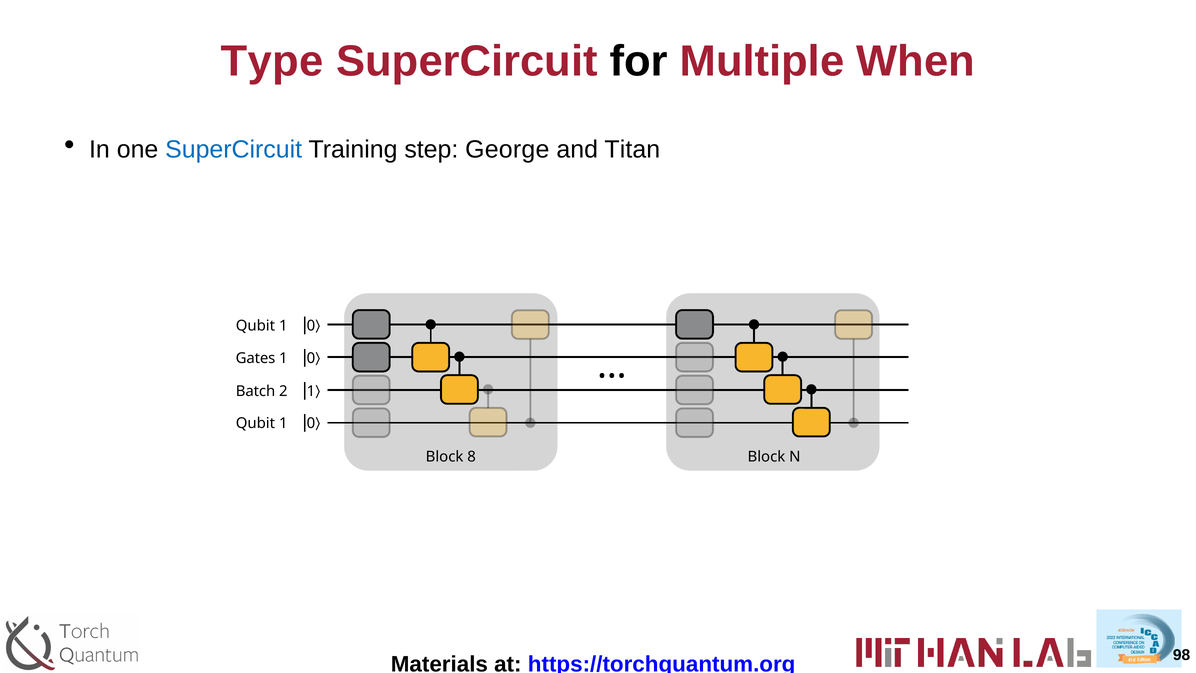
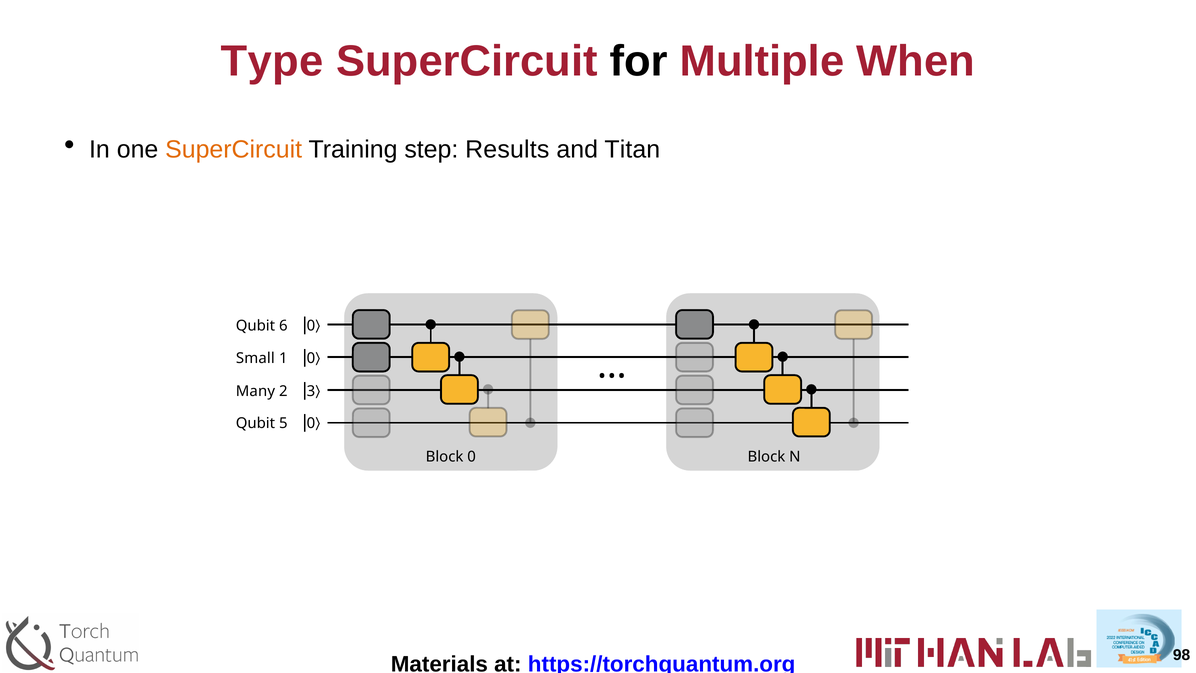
SuperCircuit at (234, 149) colour: blue -> orange
George: George -> Results
1 at (283, 326): 1 -> 6
Gates: Gates -> Small
Batch: Batch -> Many
2 1: 1 -> 3
1 at (283, 423): 1 -> 5
Block 8: 8 -> 0
